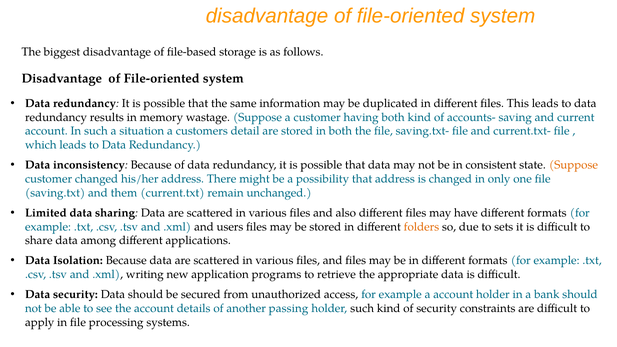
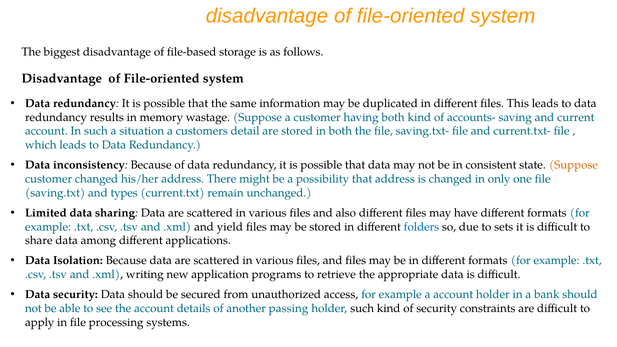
them: them -> types
users: users -> yield
folders colour: orange -> blue
